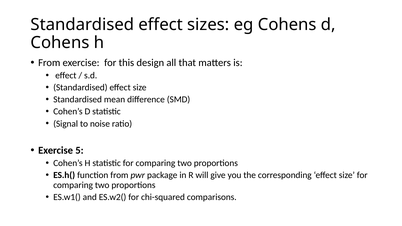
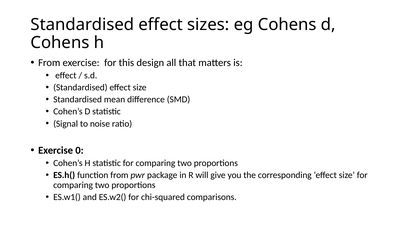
5: 5 -> 0
